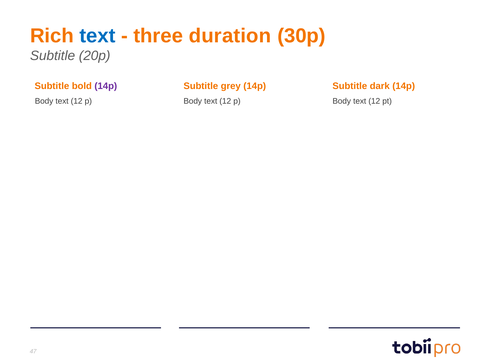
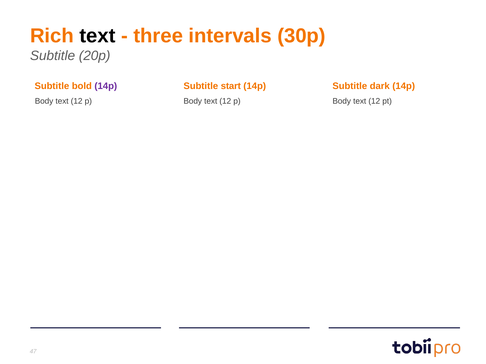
text at (98, 36) colour: blue -> black
duration: duration -> intervals
grey: grey -> start
